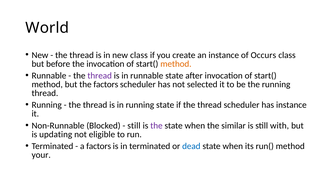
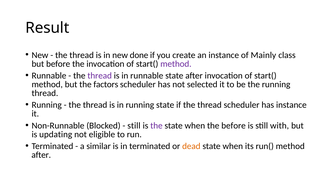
World: World -> Result
new class: class -> done
Occurs: Occurs -> Mainly
method at (176, 64) colour: orange -> purple
the similar: similar -> before
a factors: factors -> similar
dead colour: blue -> orange
your at (41, 155): your -> after
